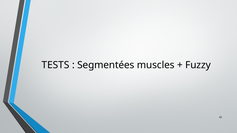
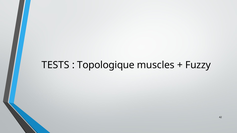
Segmentées: Segmentées -> Topologique
